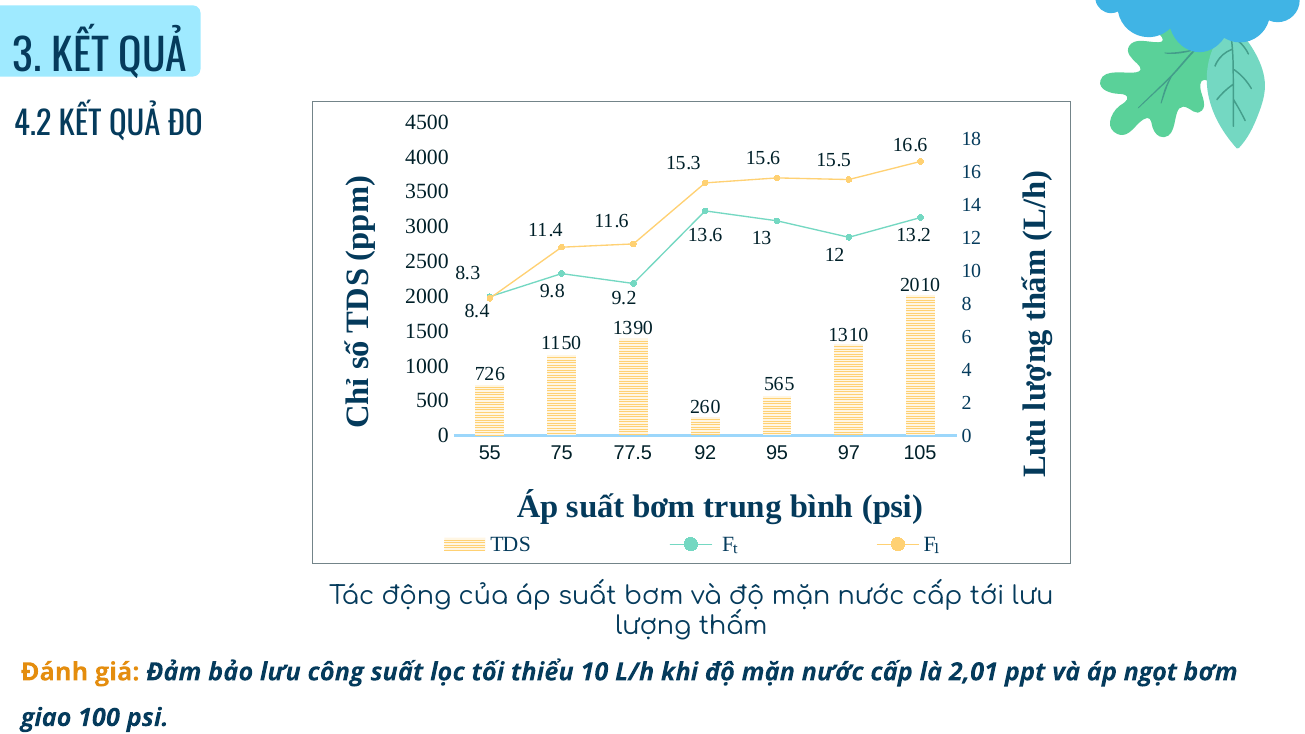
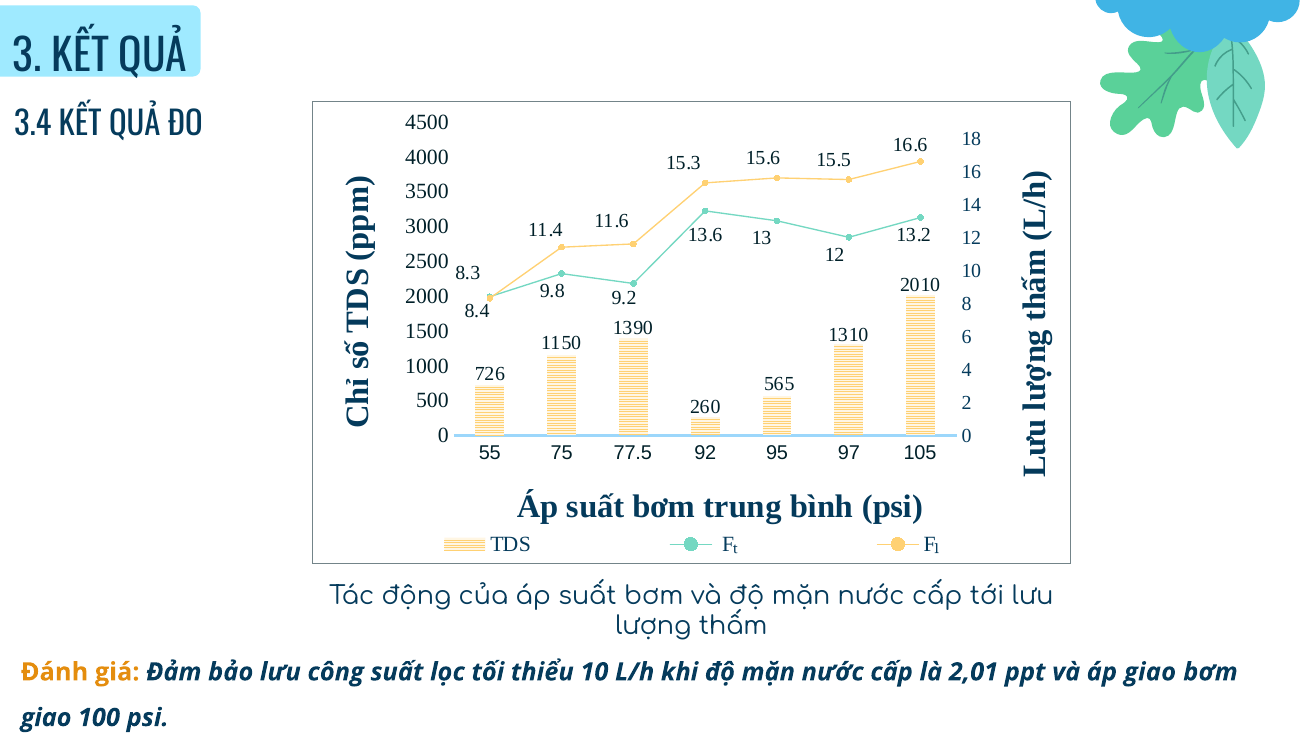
4.2: 4.2 -> 3.4
áp ngọt: ngọt -> giao
